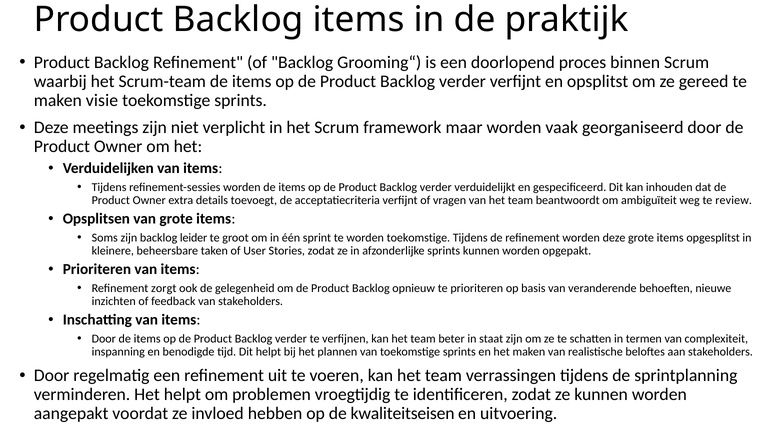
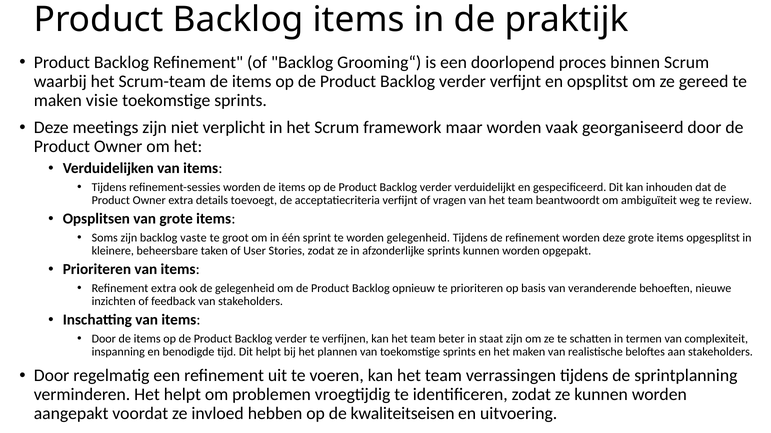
leider: leider -> vaste
worden toekomstige: toekomstige -> gelegenheid
Refinement zorgt: zorgt -> extra
